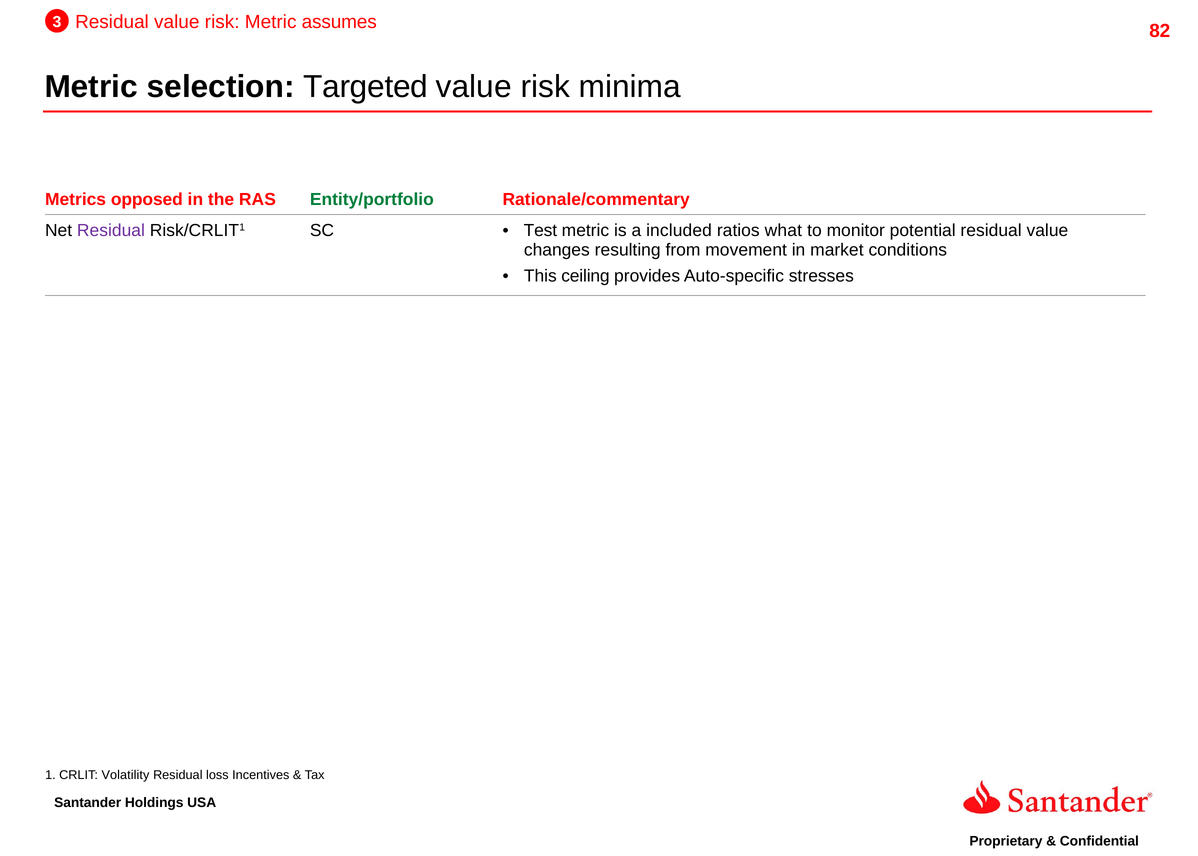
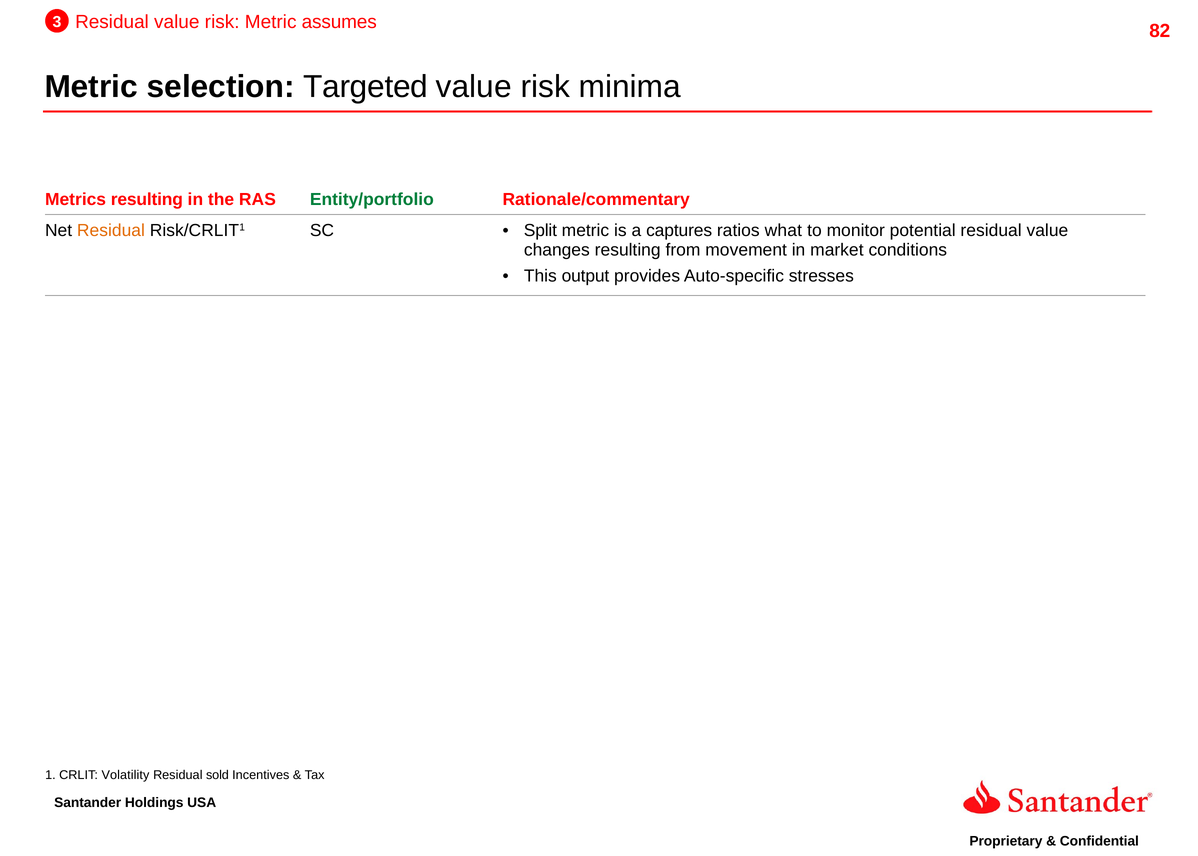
Metrics opposed: opposed -> resulting
Residual at (111, 230) colour: purple -> orange
Test: Test -> Split
included: included -> captures
ceiling: ceiling -> output
loss: loss -> sold
